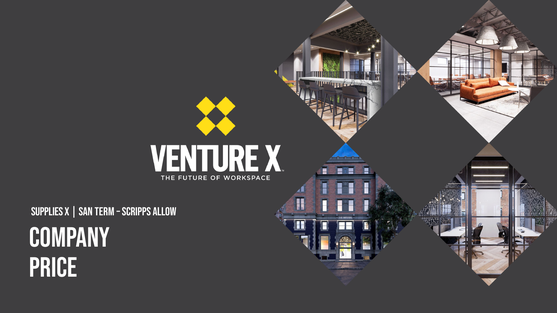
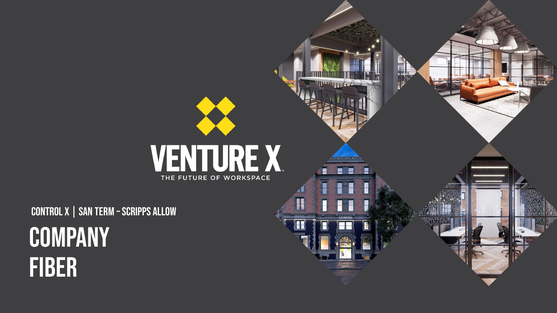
Supplies: Supplies -> Control
price: price -> fiber
